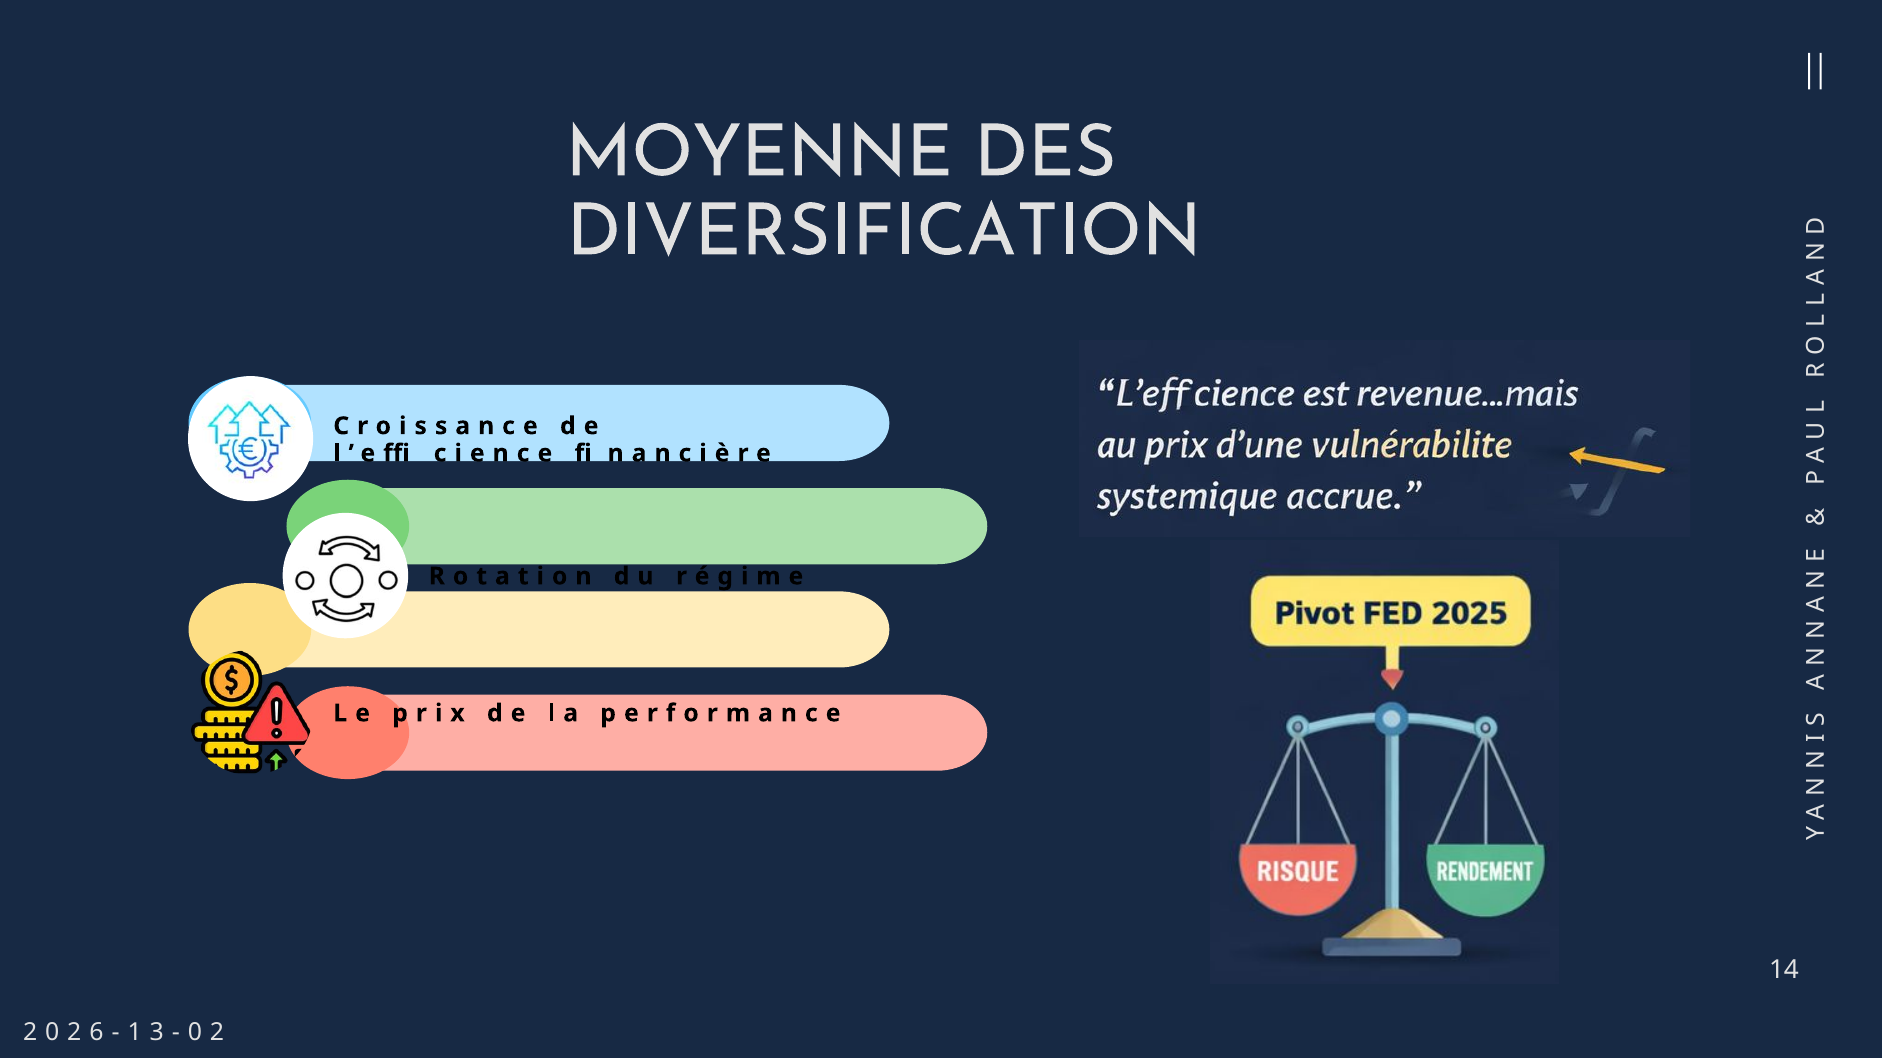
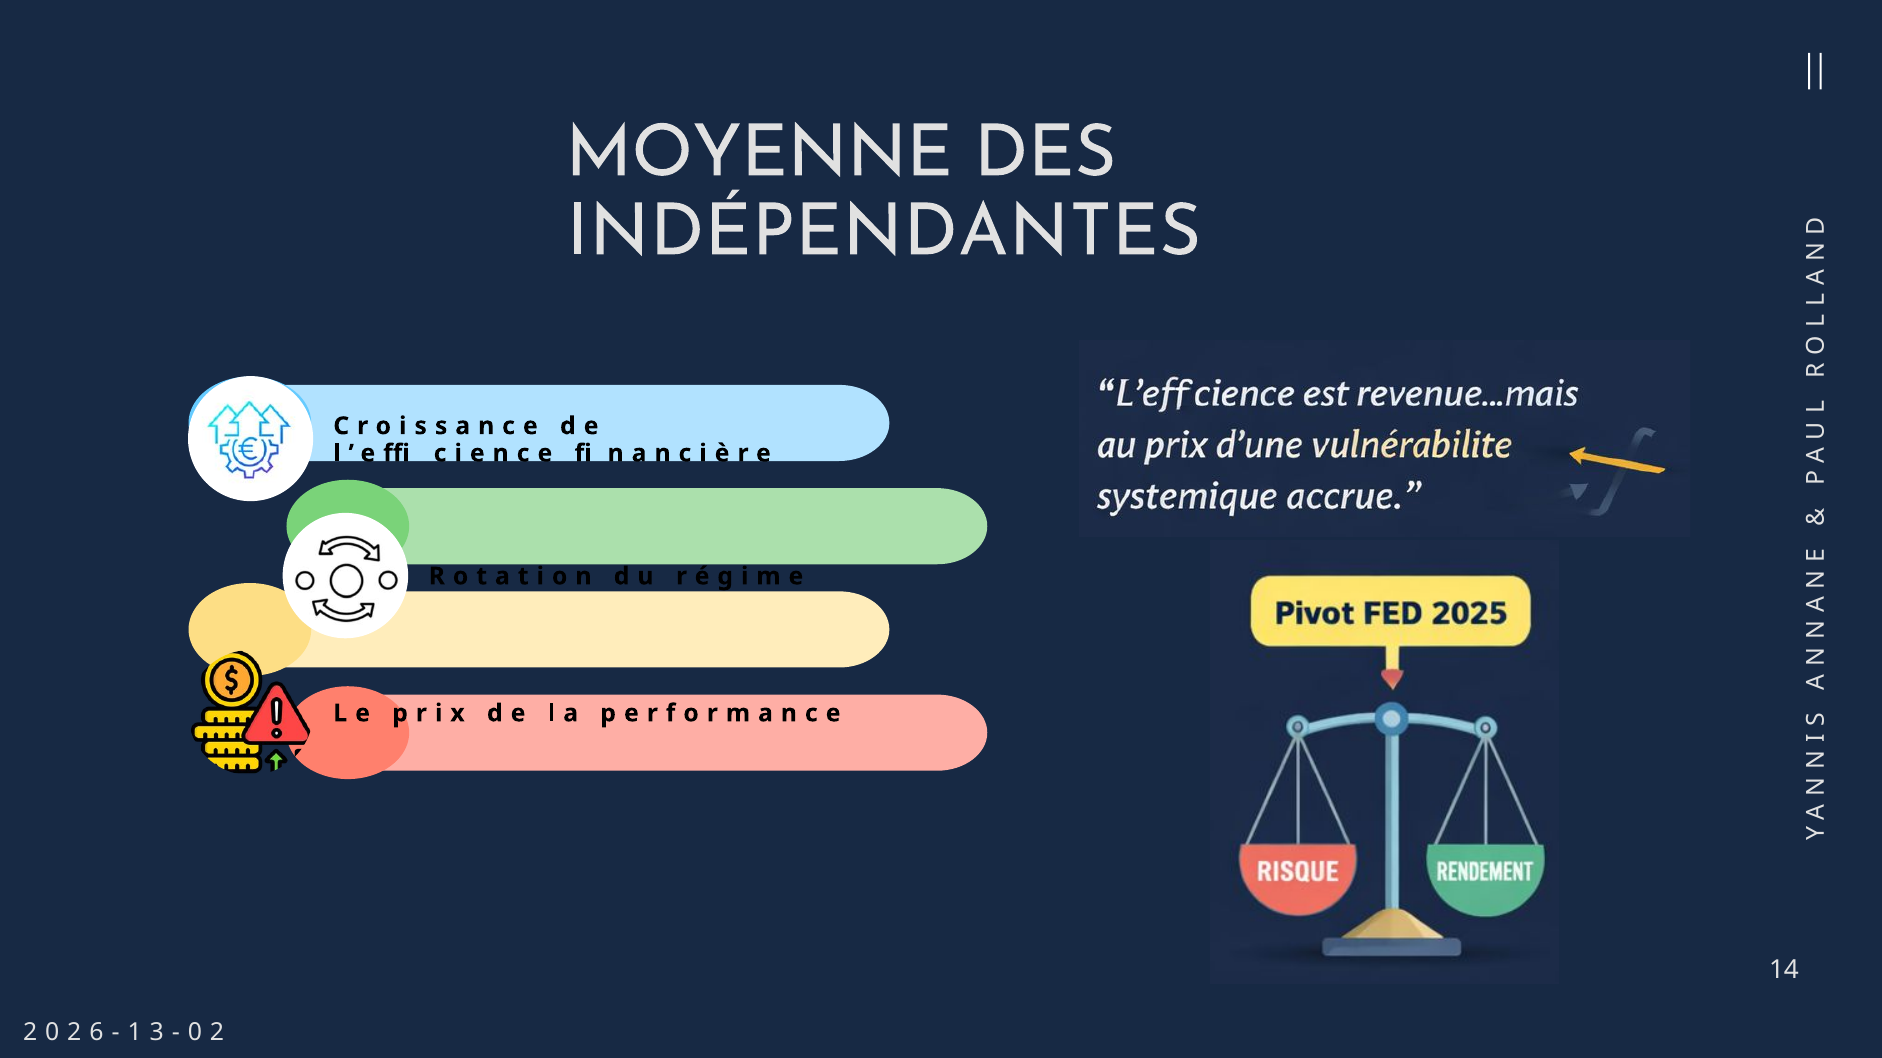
DIVERSIFICATION: DIVERSIFICATION -> INDÉPENDANTES
